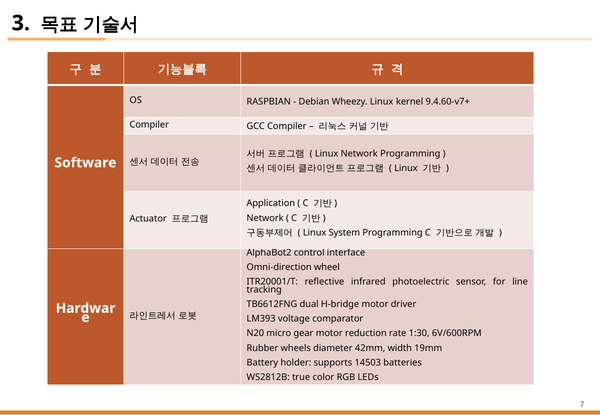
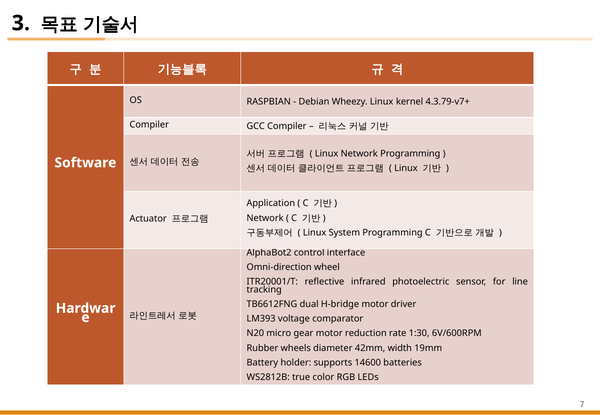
9.4.60-v7+: 9.4.60-v7+ -> 4.3.79-v7+
14503: 14503 -> 14600
